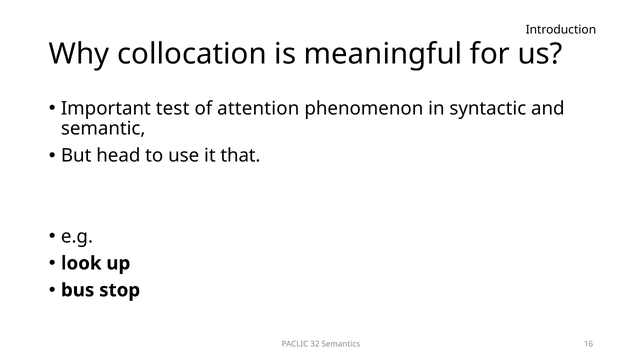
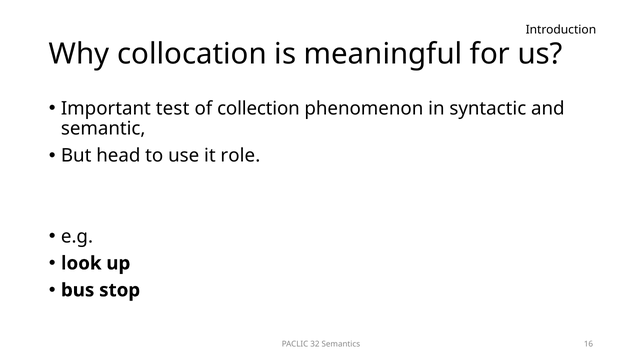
attention: attention -> collection
that: that -> role
